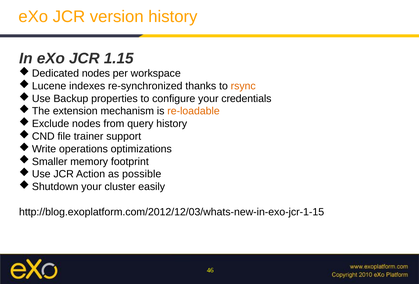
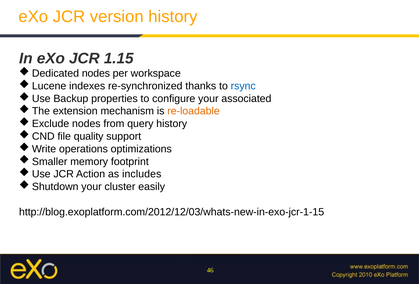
rsync colour: orange -> blue
credentials: credentials -> associated
trainer: trainer -> quality
possible: possible -> includes
